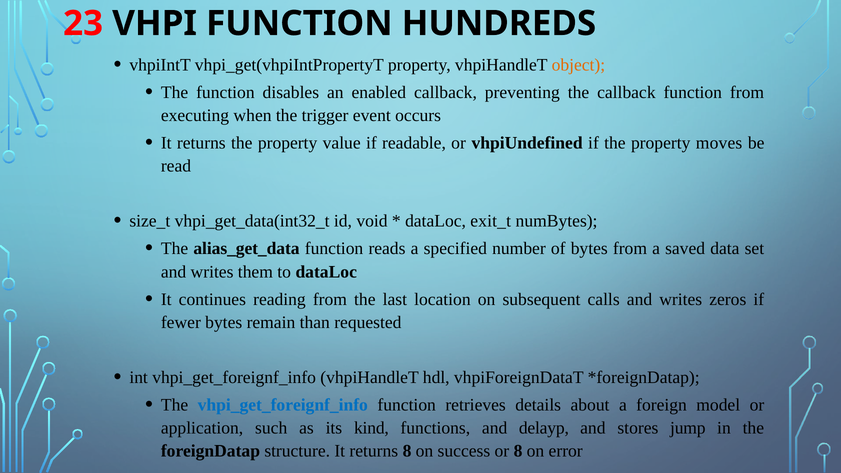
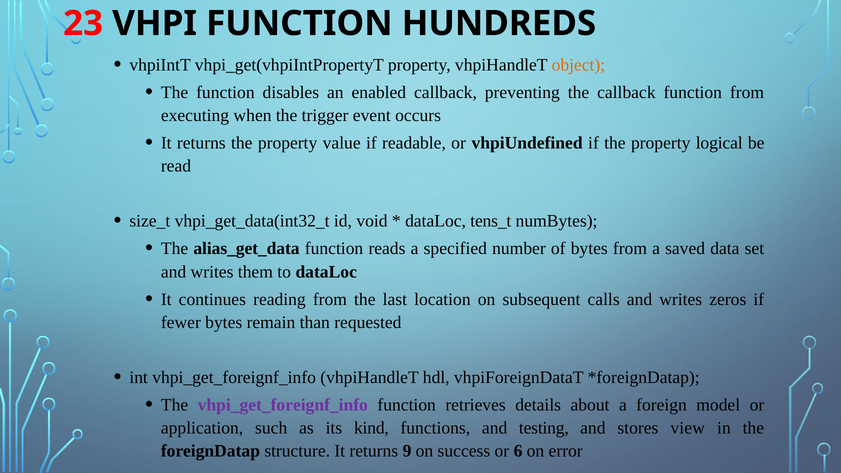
moves: moves -> logical
exit_t: exit_t -> tens_t
vhpi_get_foreignf_info at (283, 405) colour: blue -> purple
delayp: delayp -> testing
jump: jump -> view
returns 8: 8 -> 9
or 8: 8 -> 6
